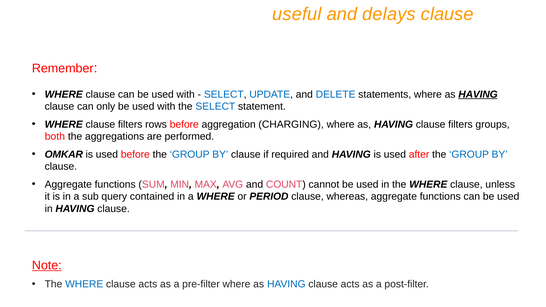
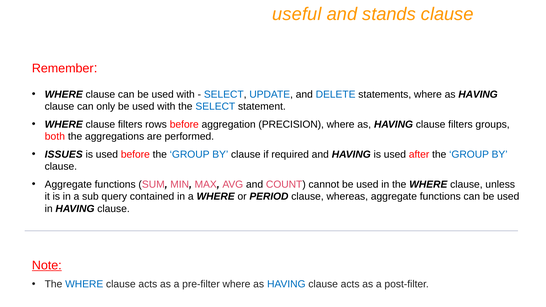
delays: delays -> stands
HAVING at (478, 94) underline: present -> none
CHARGING: CHARGING -> PRECISION
OMKAR: OMKAR -> ISSUES
